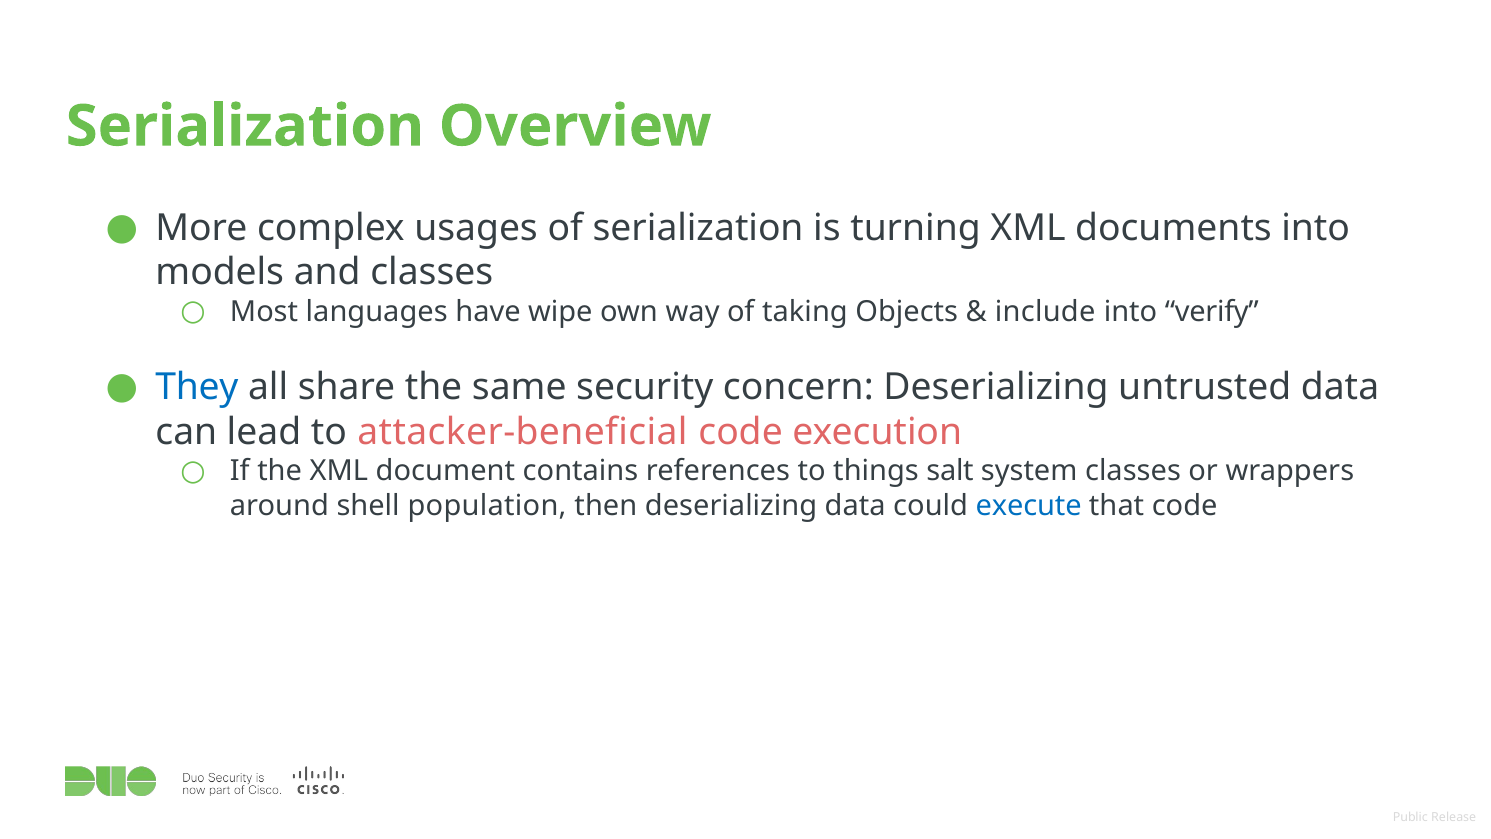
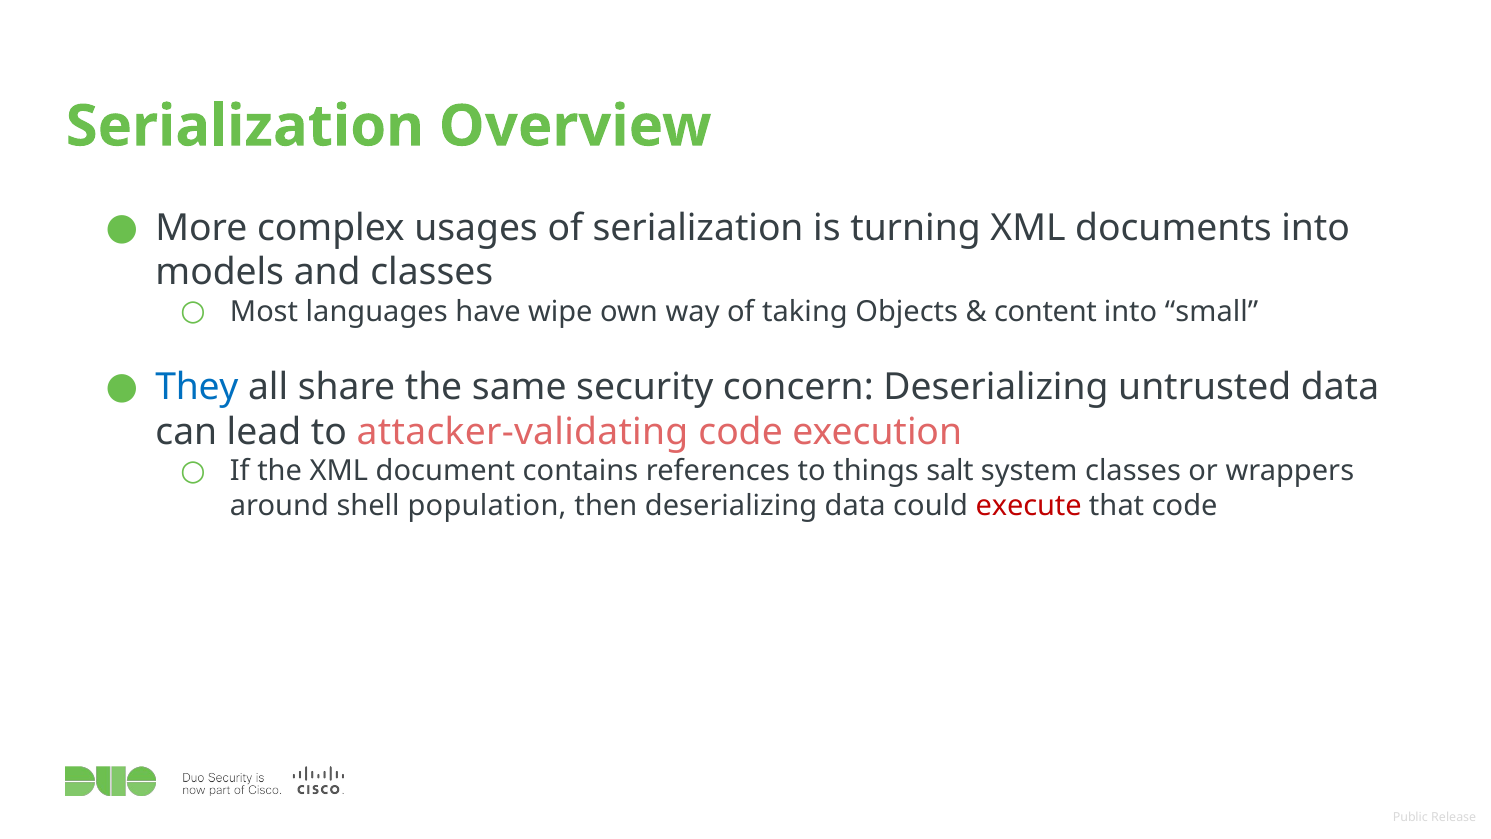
include: include -> content
verify: verify -> small
attacker-beneficial: attacker-beneficial -> attacker-validating
execute colour: blue -> red
